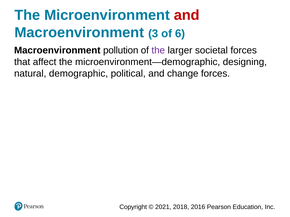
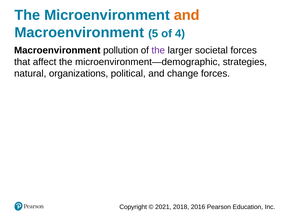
and at (187, 15) colour: red -> orange
3: 3 -> 5
6: 6 -> 4
designing: designing -> strategies
demographic: demographic -> organizations
